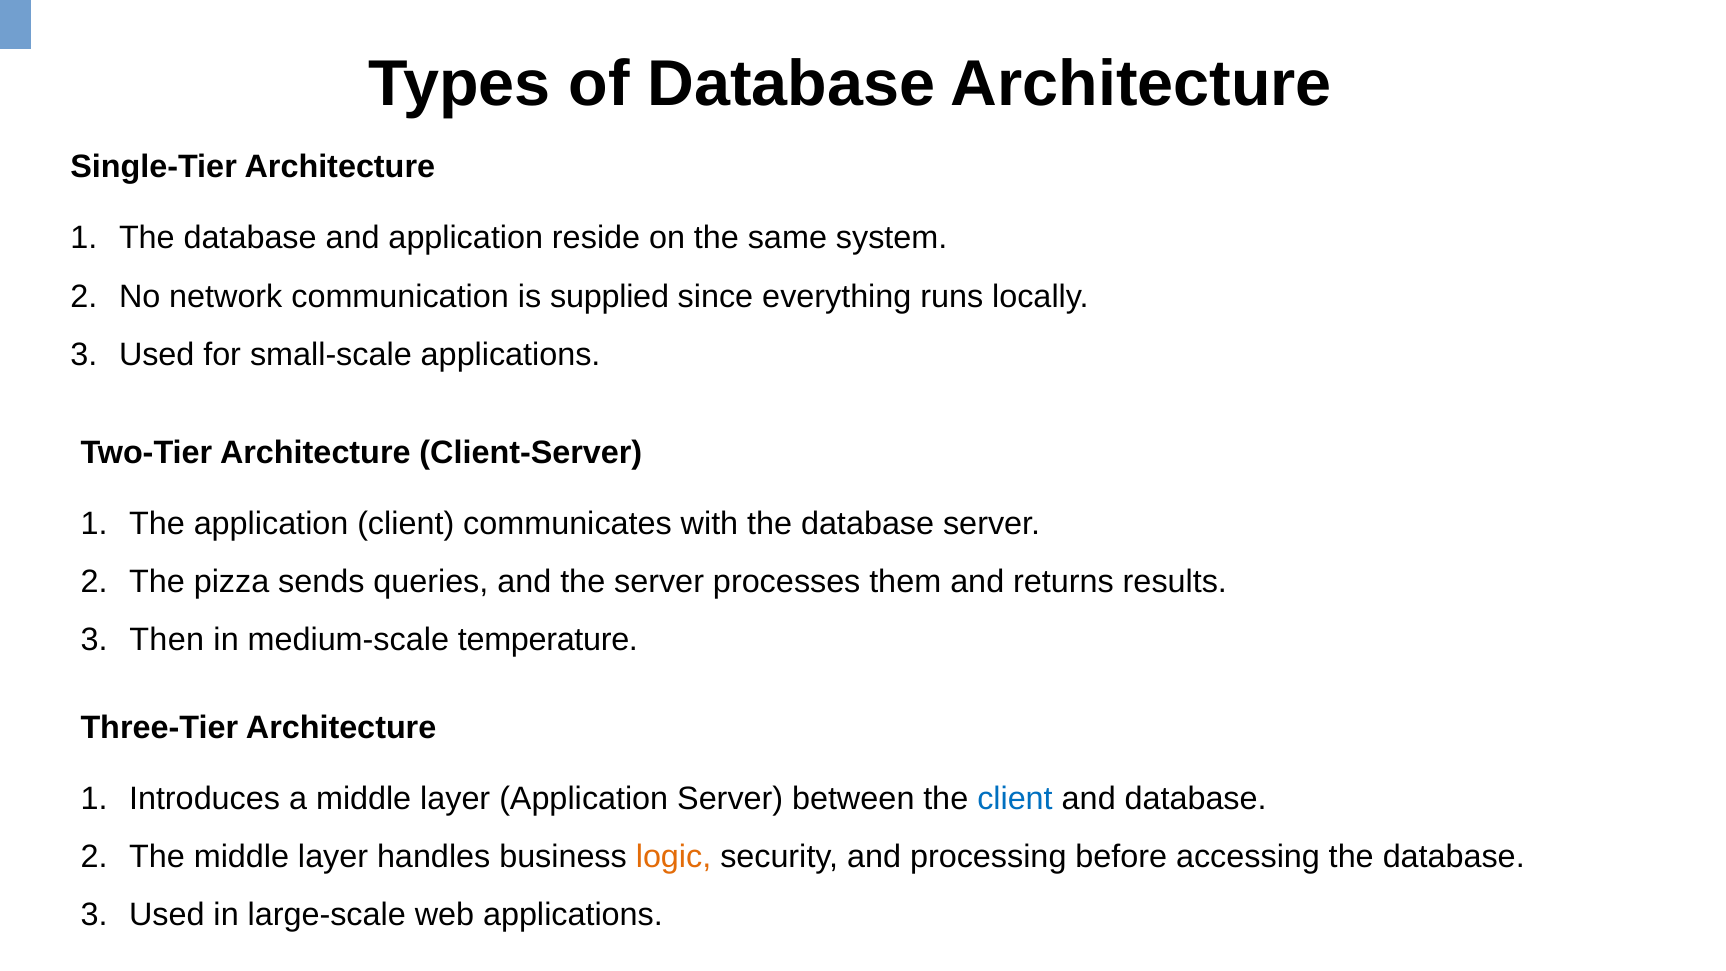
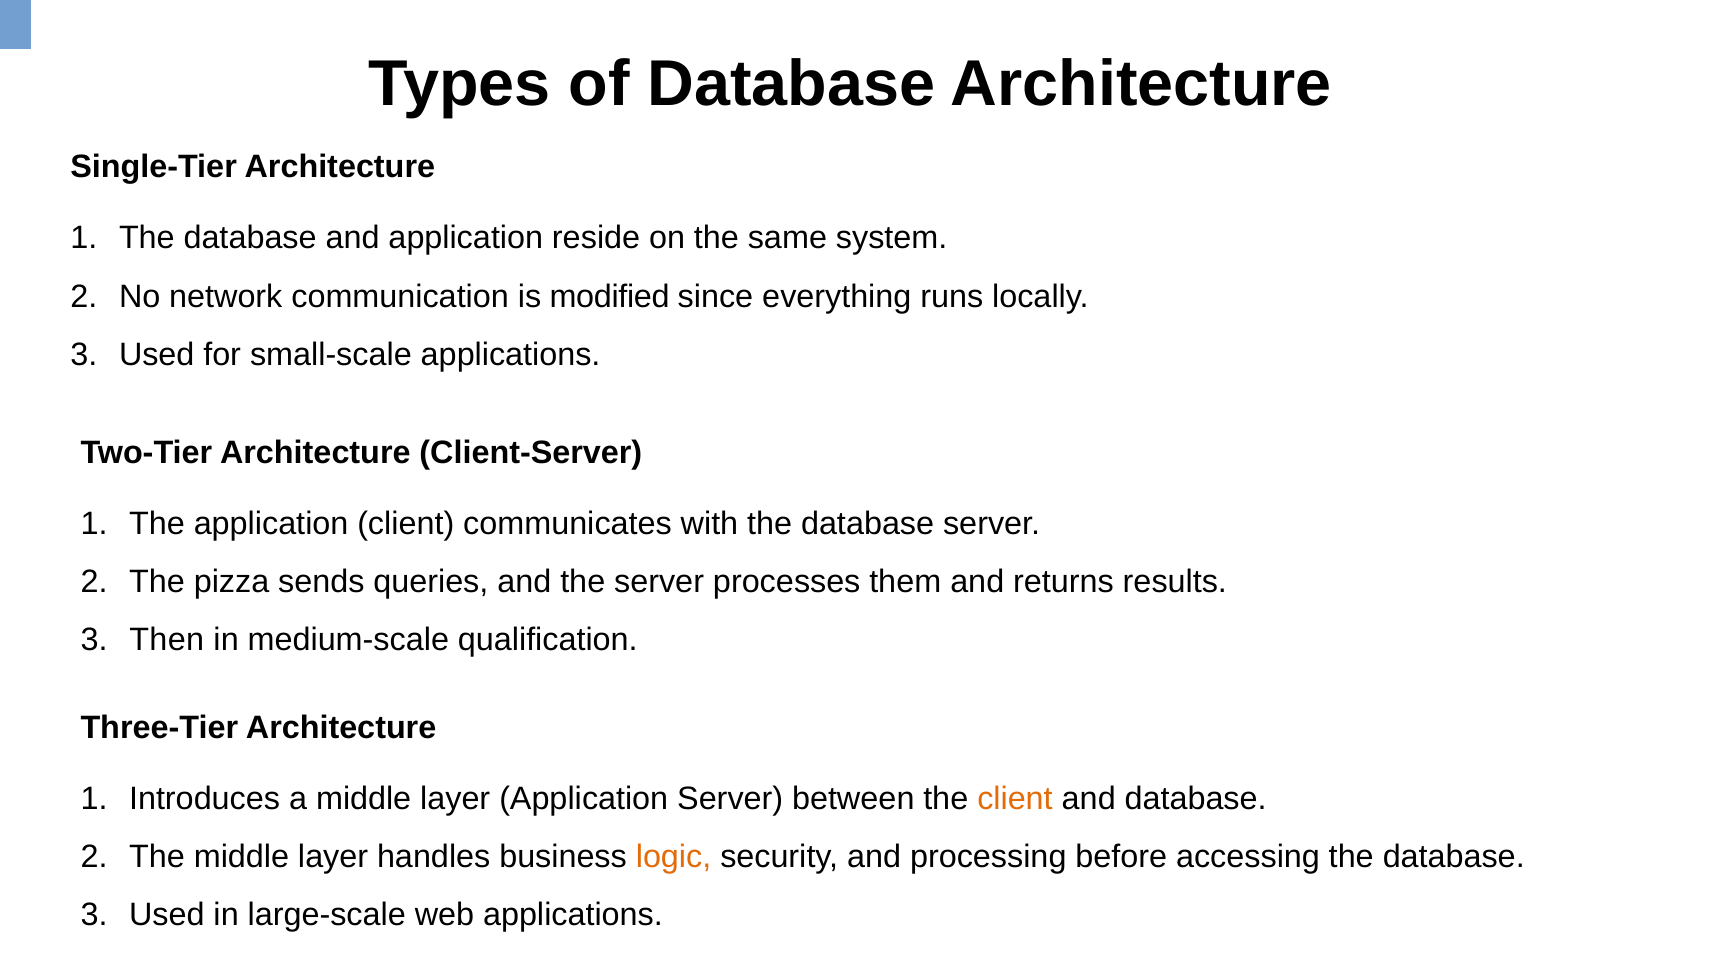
supplied: supplied -> modified
temperature: temperature -> qualification
client at (1015, 799) colour: blue -> orange
